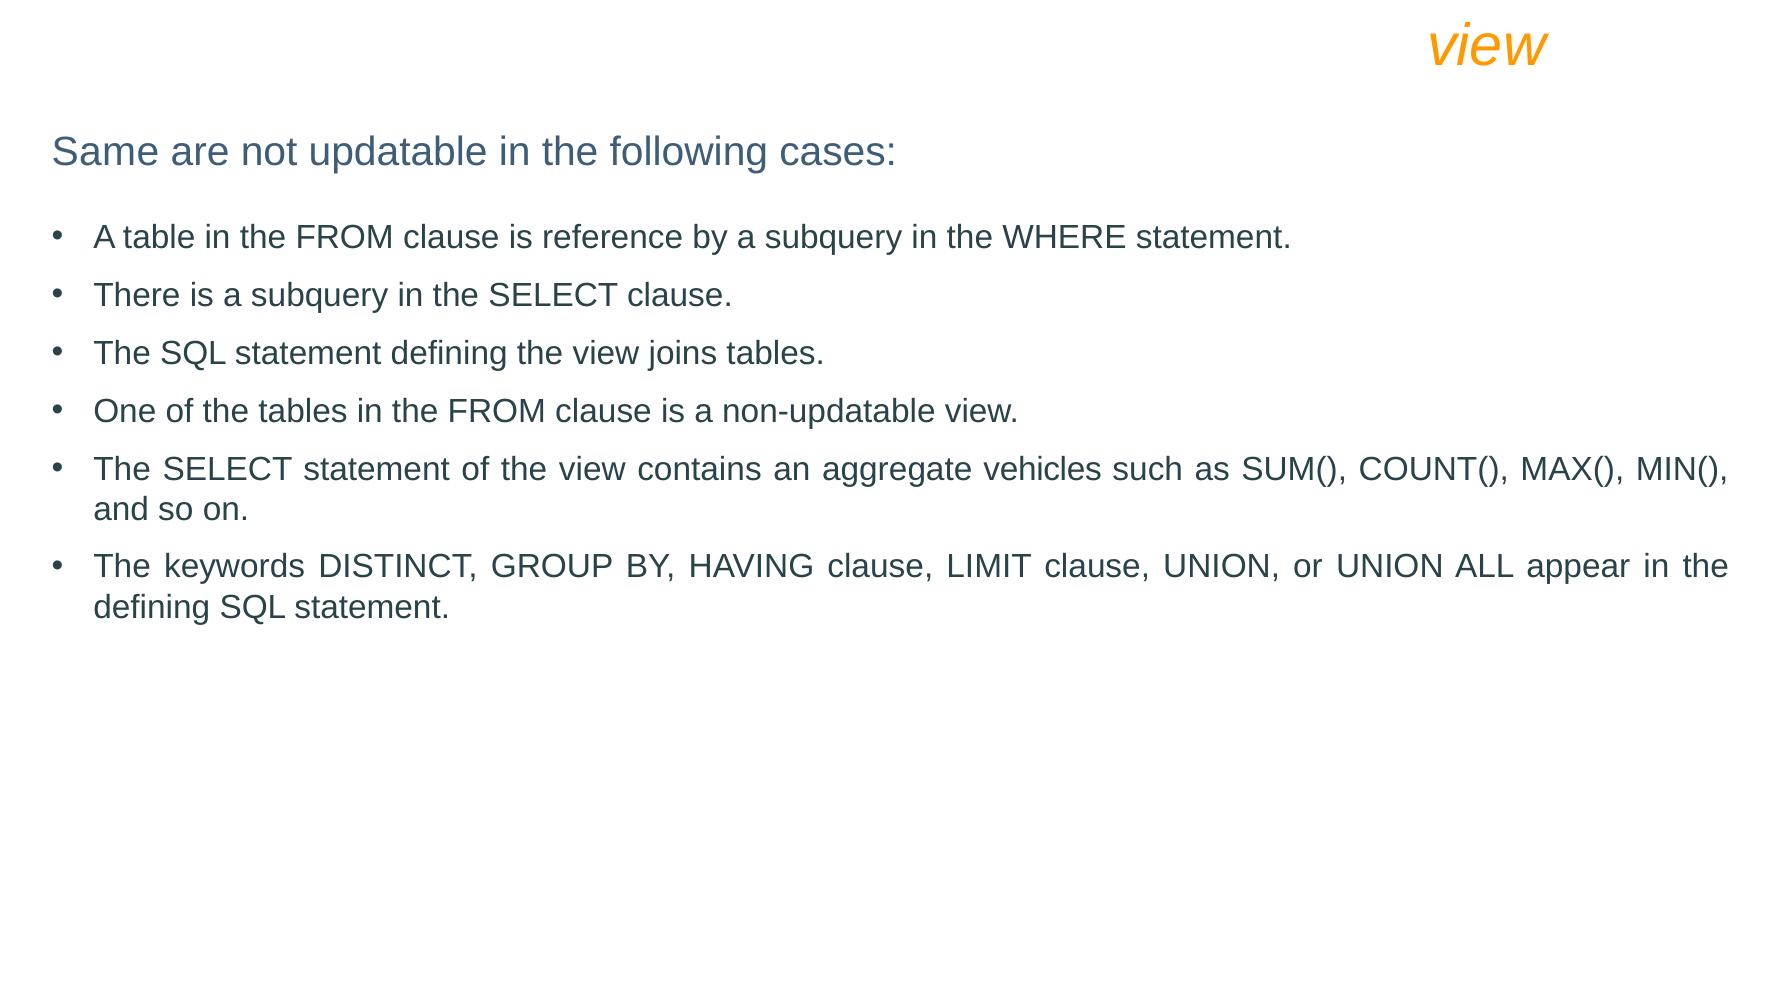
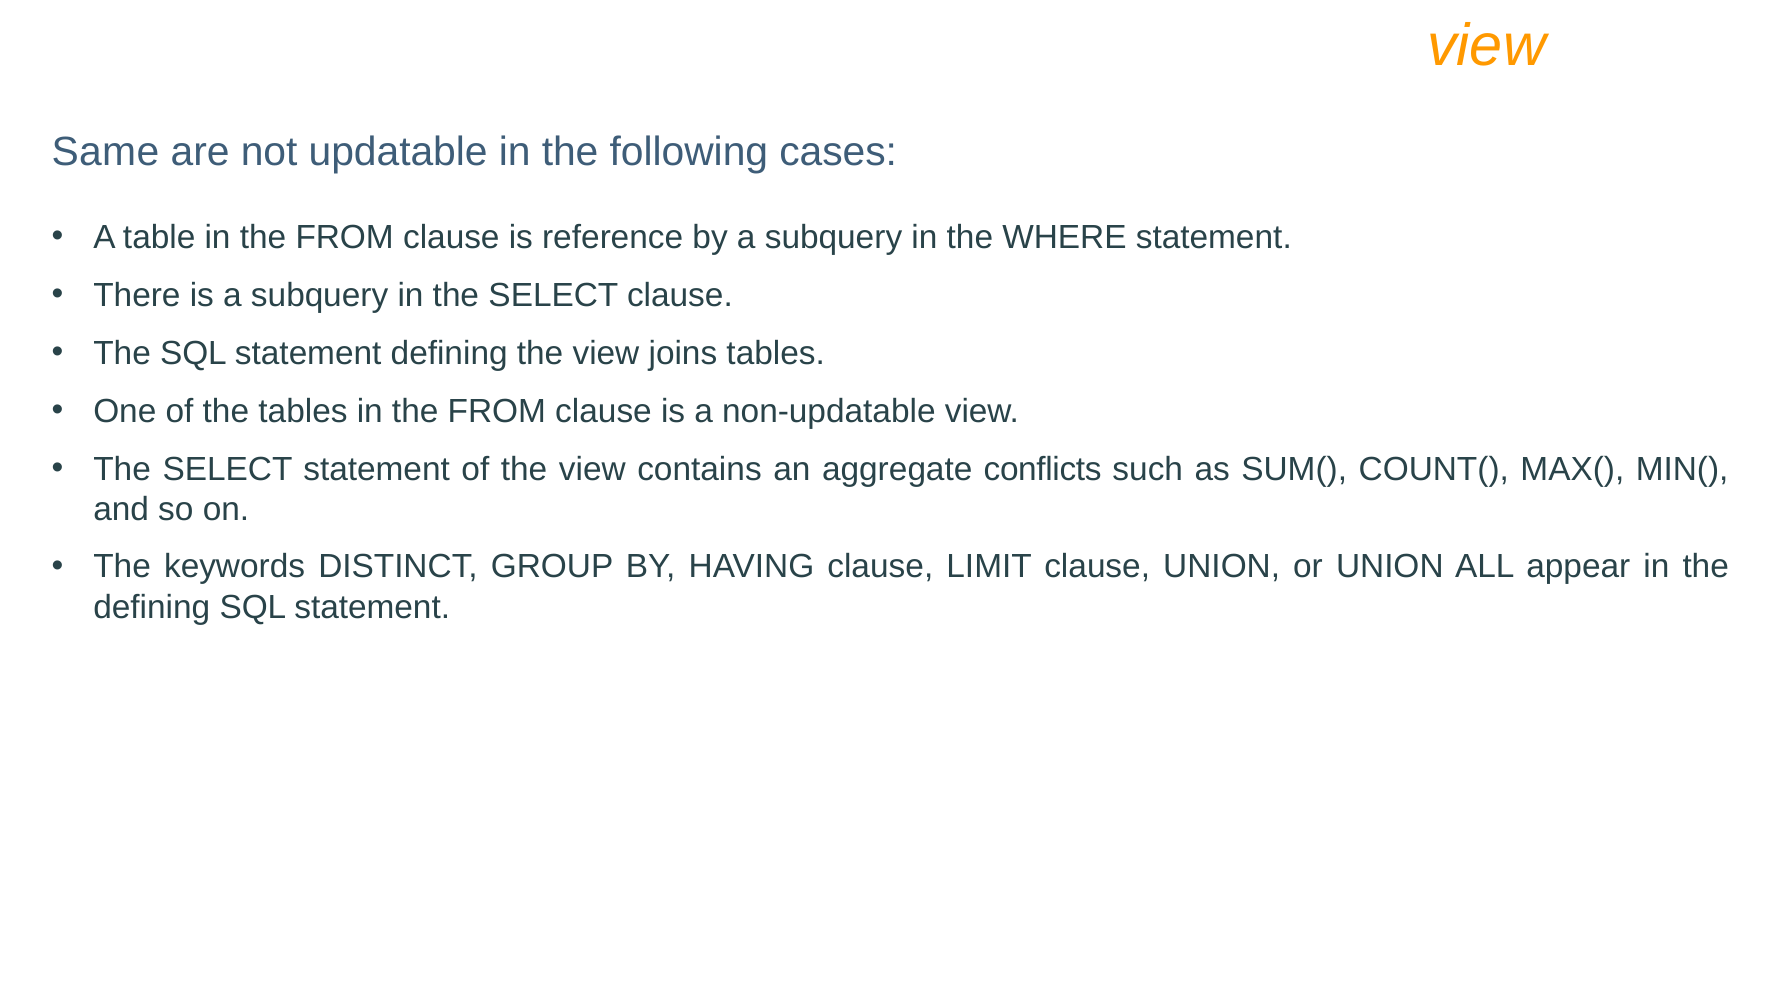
vehicles: vehicles -> conflicts
